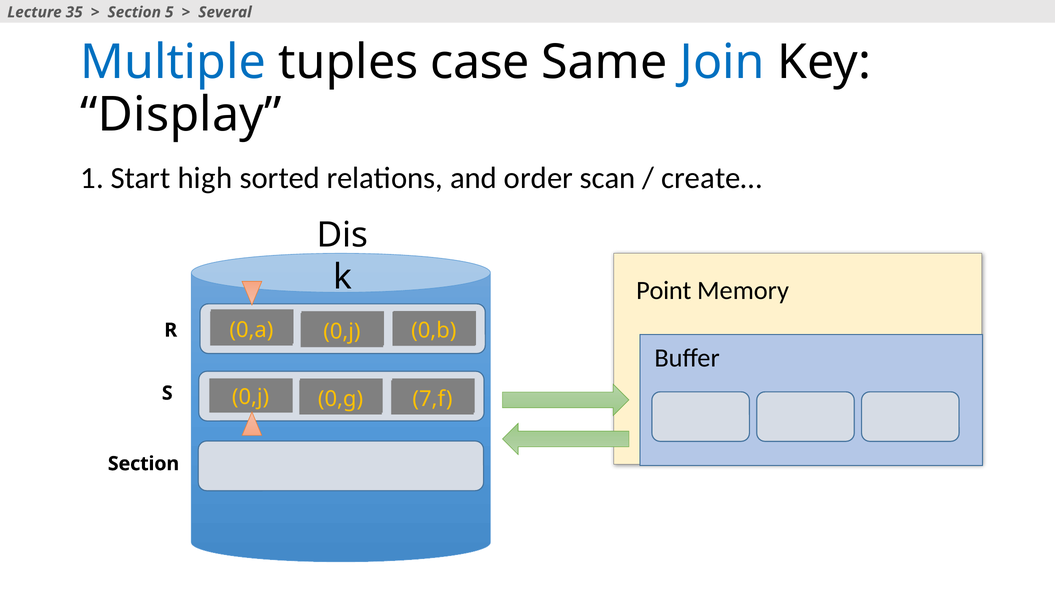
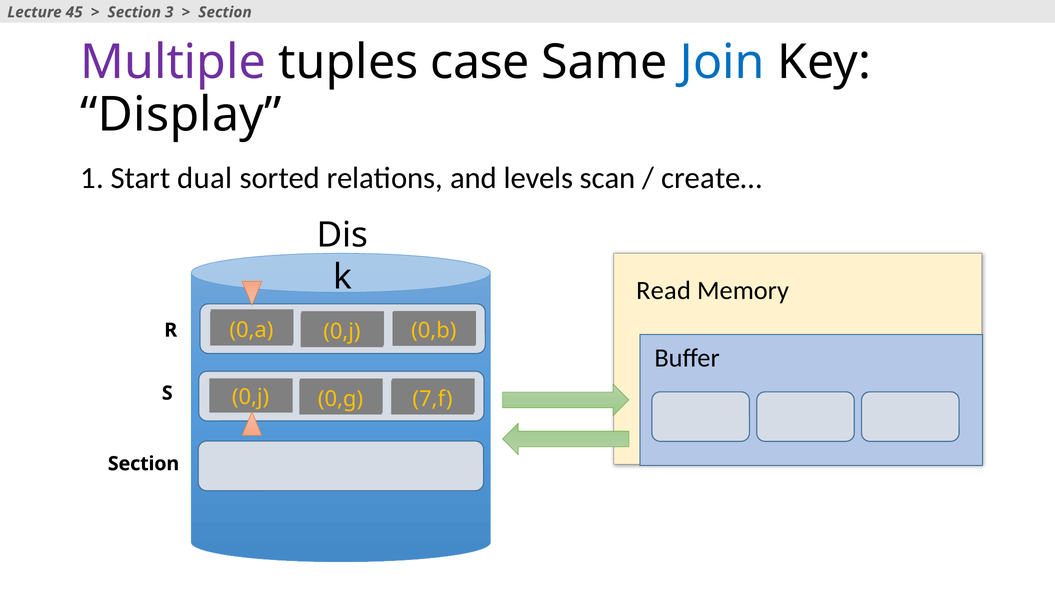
35: 35 -> 45
5: 5 -> 3
Several at (225, 12): Several -> Section
Multiple colour: blue -> purple
high: high -> dual
order: order -> levels
Point: Point -> Read
